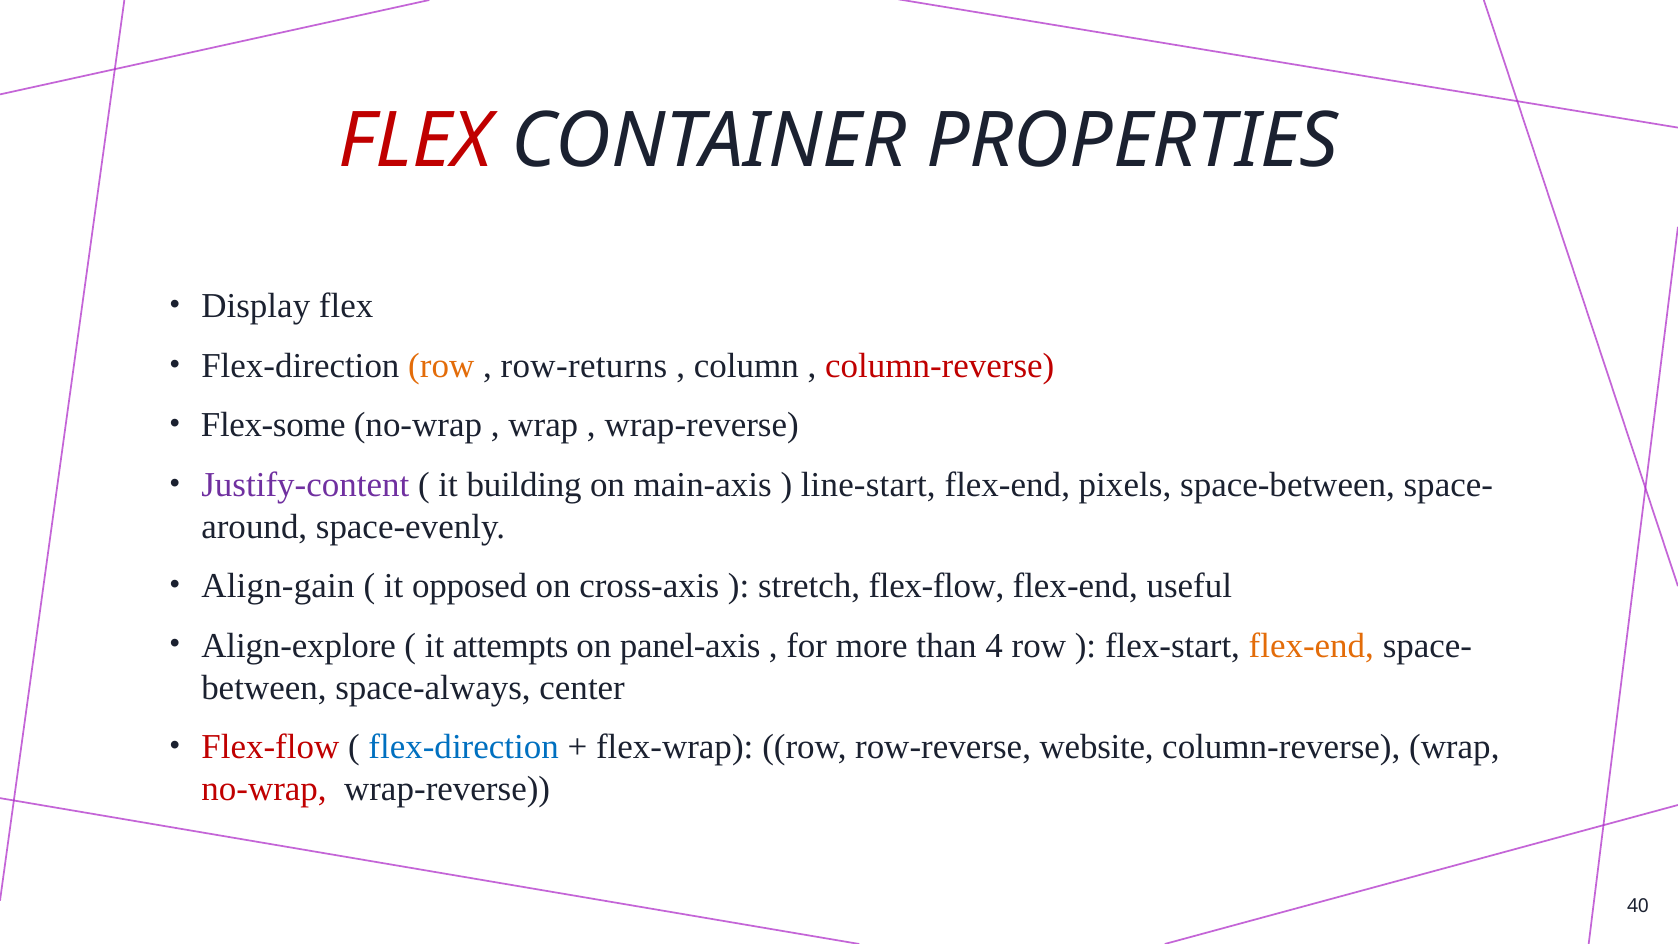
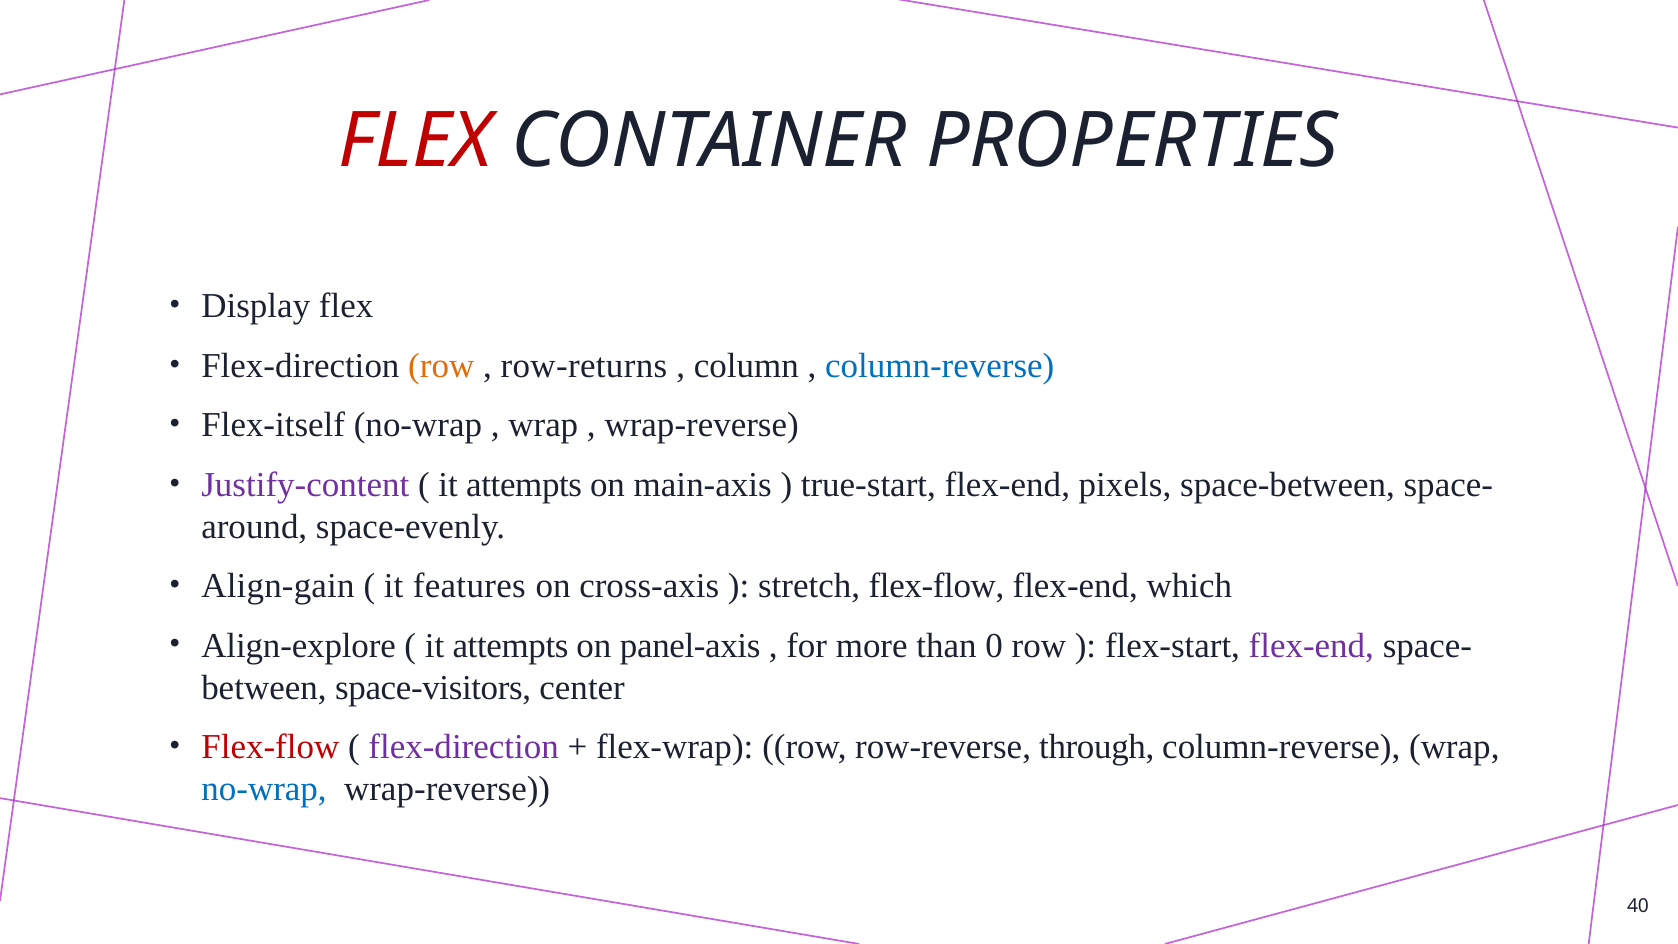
column-reverse at (940, 366) colour: red -> blue
Flex-some: Flex-some -> Flex-itself
building at (524, 485): building -> attempts
line-start: line-start -> true-start
opposed: opposed -> features
useful: useful -> which
4: 4 -> 0
flex-end at (1311, 646) colour: orange -> purple
space-always: space-always -> space-visitors
flex-direction at (464, 747) colour: blue -> purple
website: website -> through
no-wrap at (264, 789) colour: red -> blue
